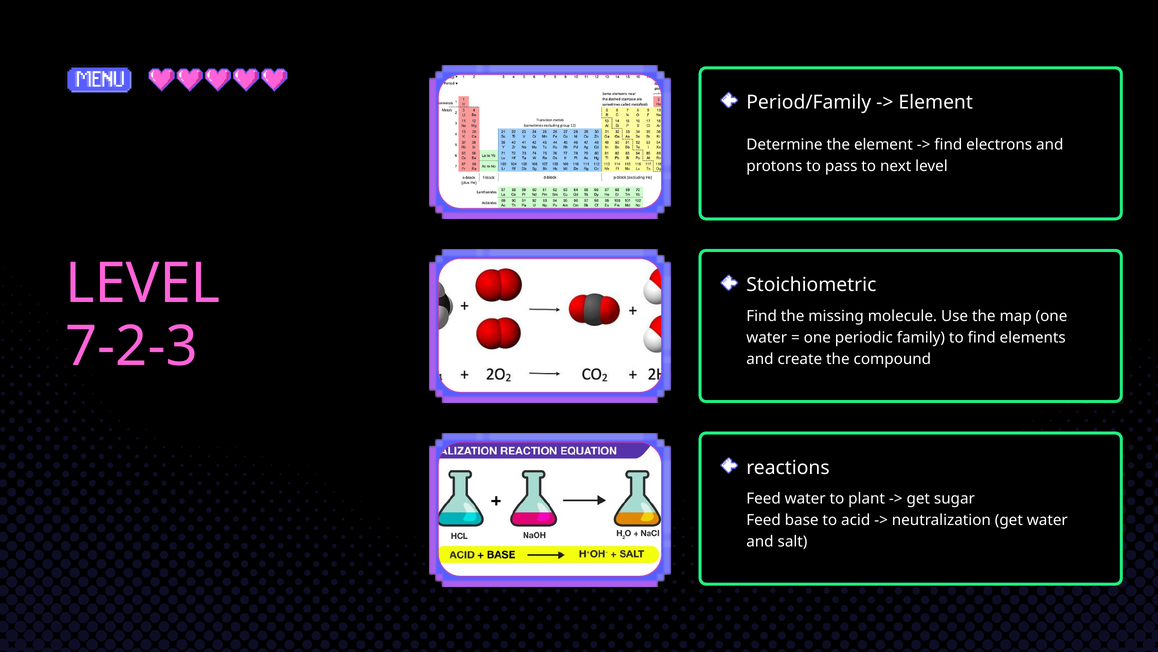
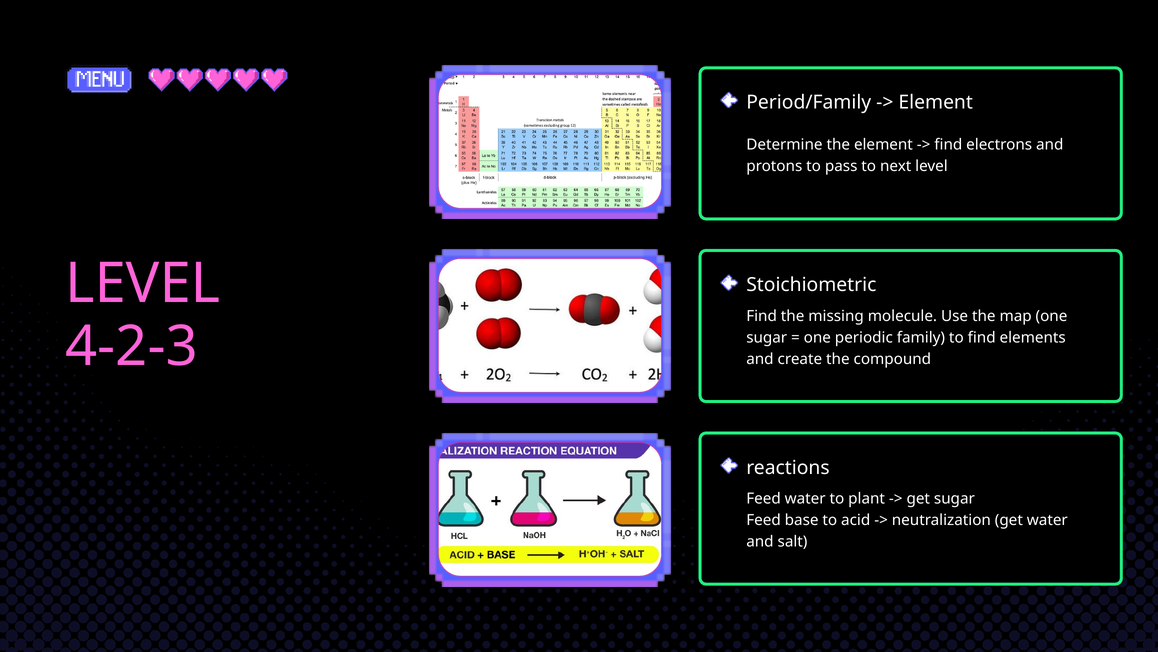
7-2-3: 7-2-3 -> 4-2-3
water at (767, 337): water -> sugar
